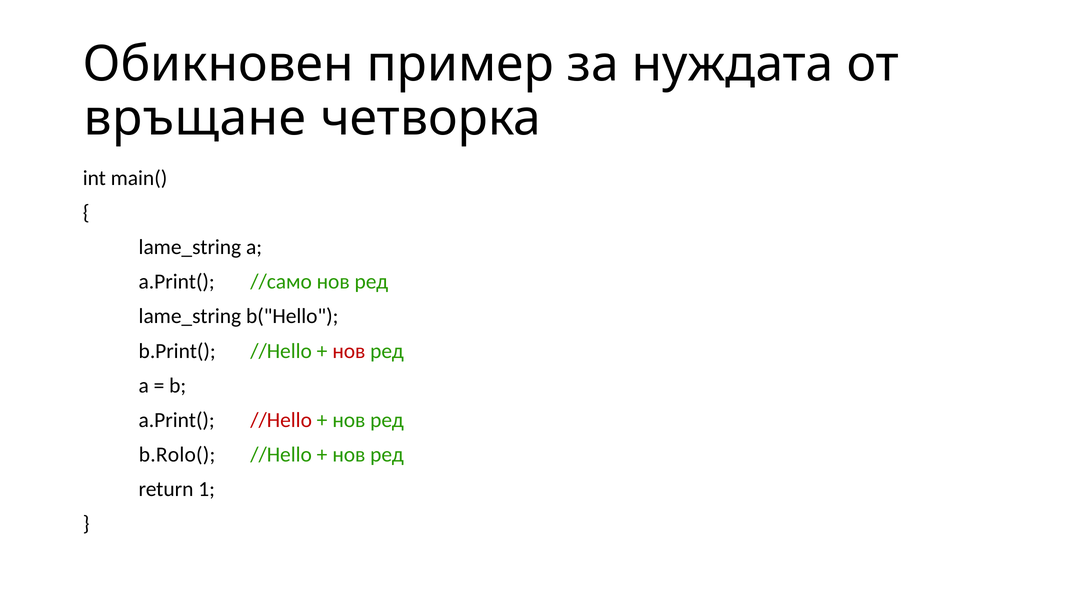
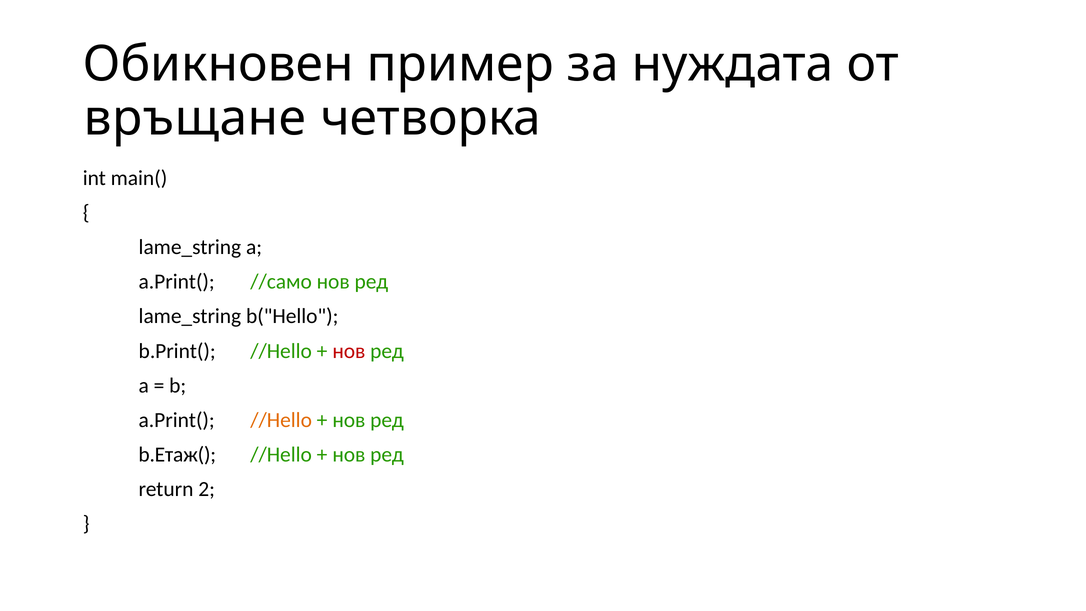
//Hello at (281, 420) colour: red -> orange
b.Rolo(: b.Rolo( -> b.Етаж(
1: 1 -> 2
